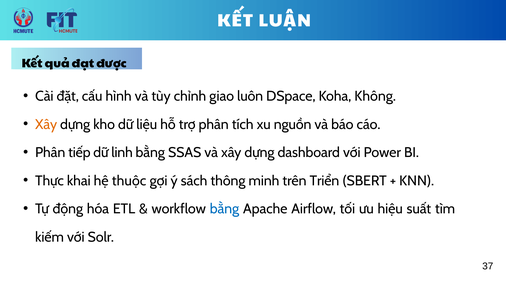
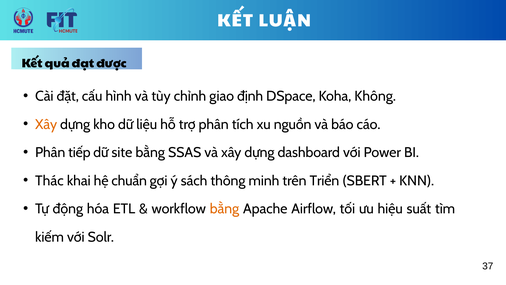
luôn: luôn -> định
linh: linh -> site
Thực: Thực -> Thác
thuộc: thuộc -> chuẩn
bằng at (224, 209) colour: blue -> orange
